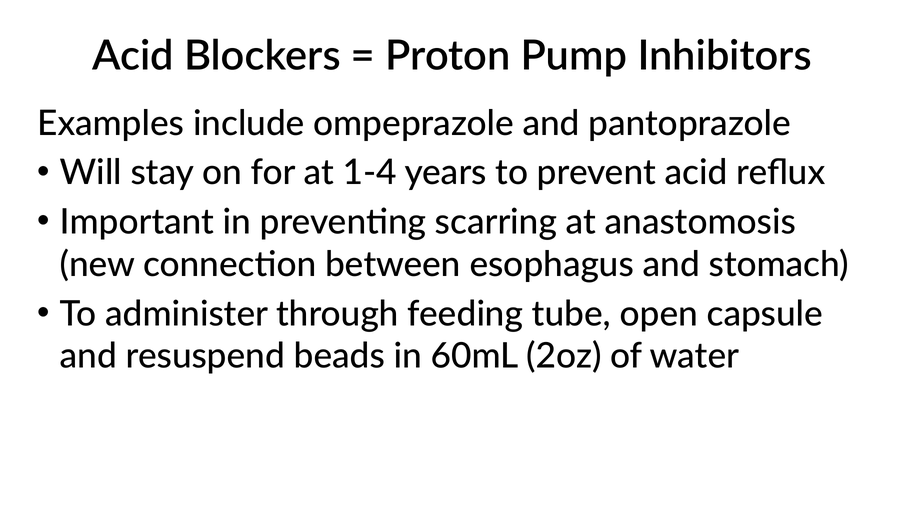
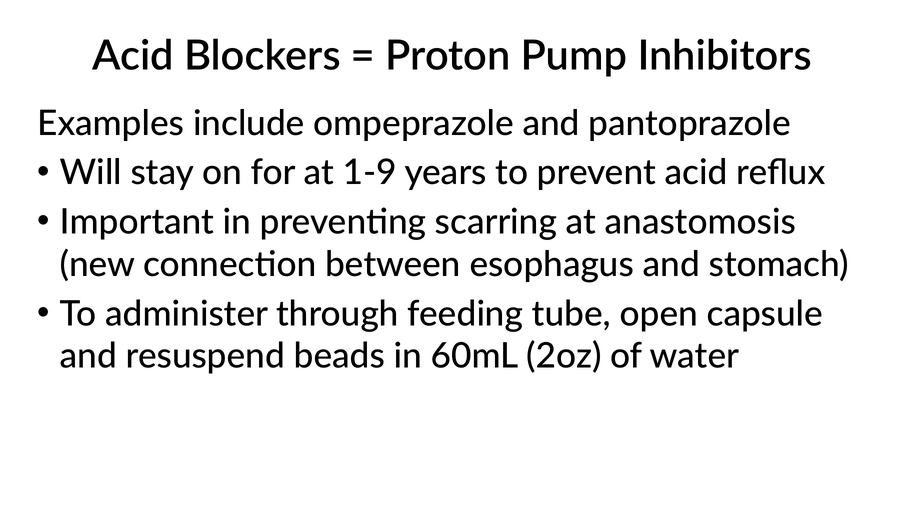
1-4: 1-4 -> 1-9
